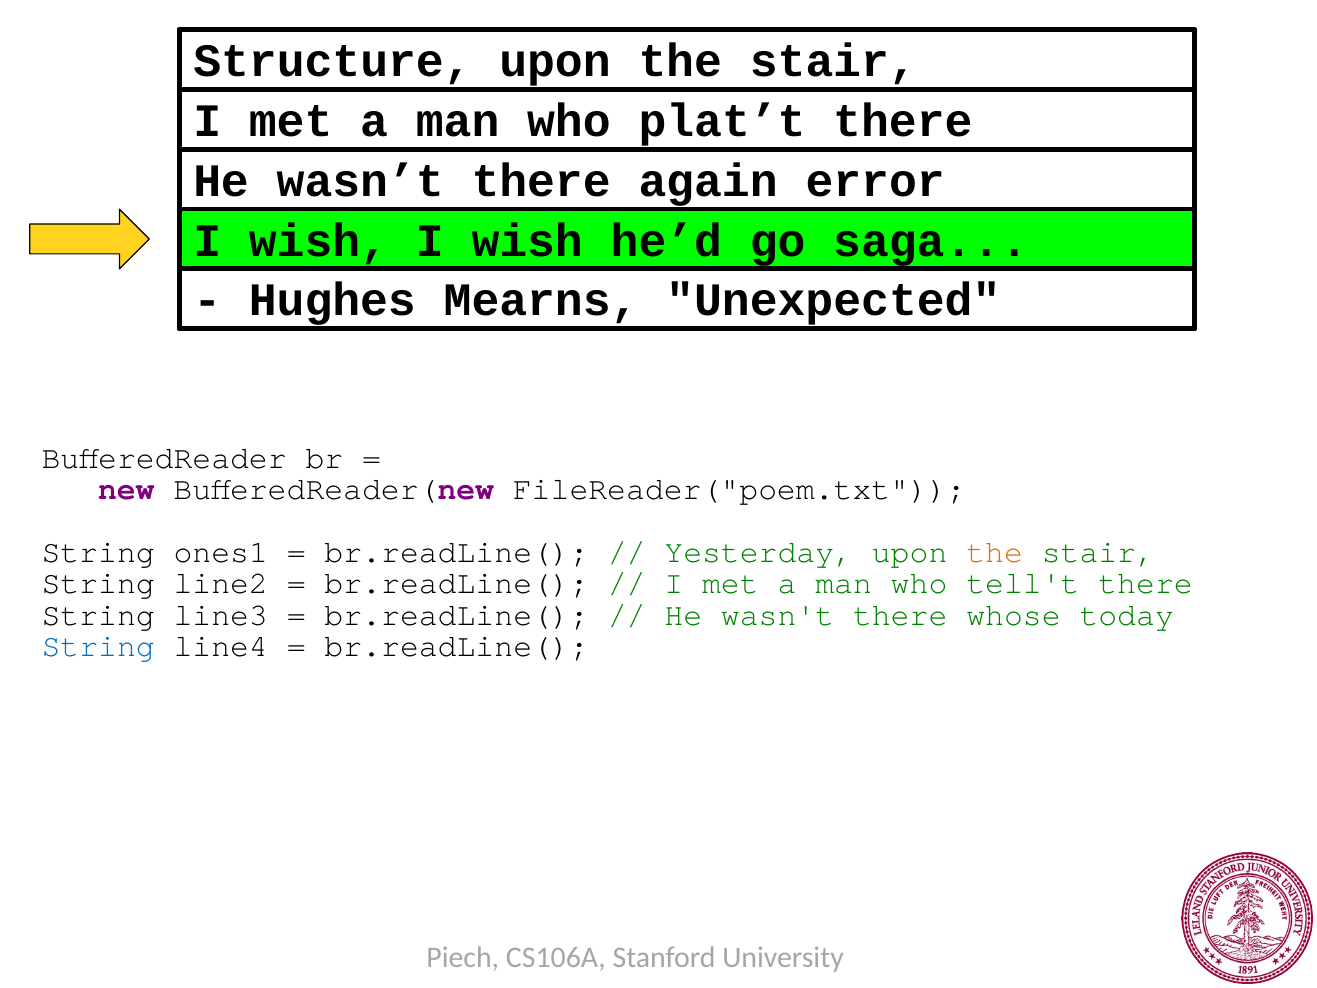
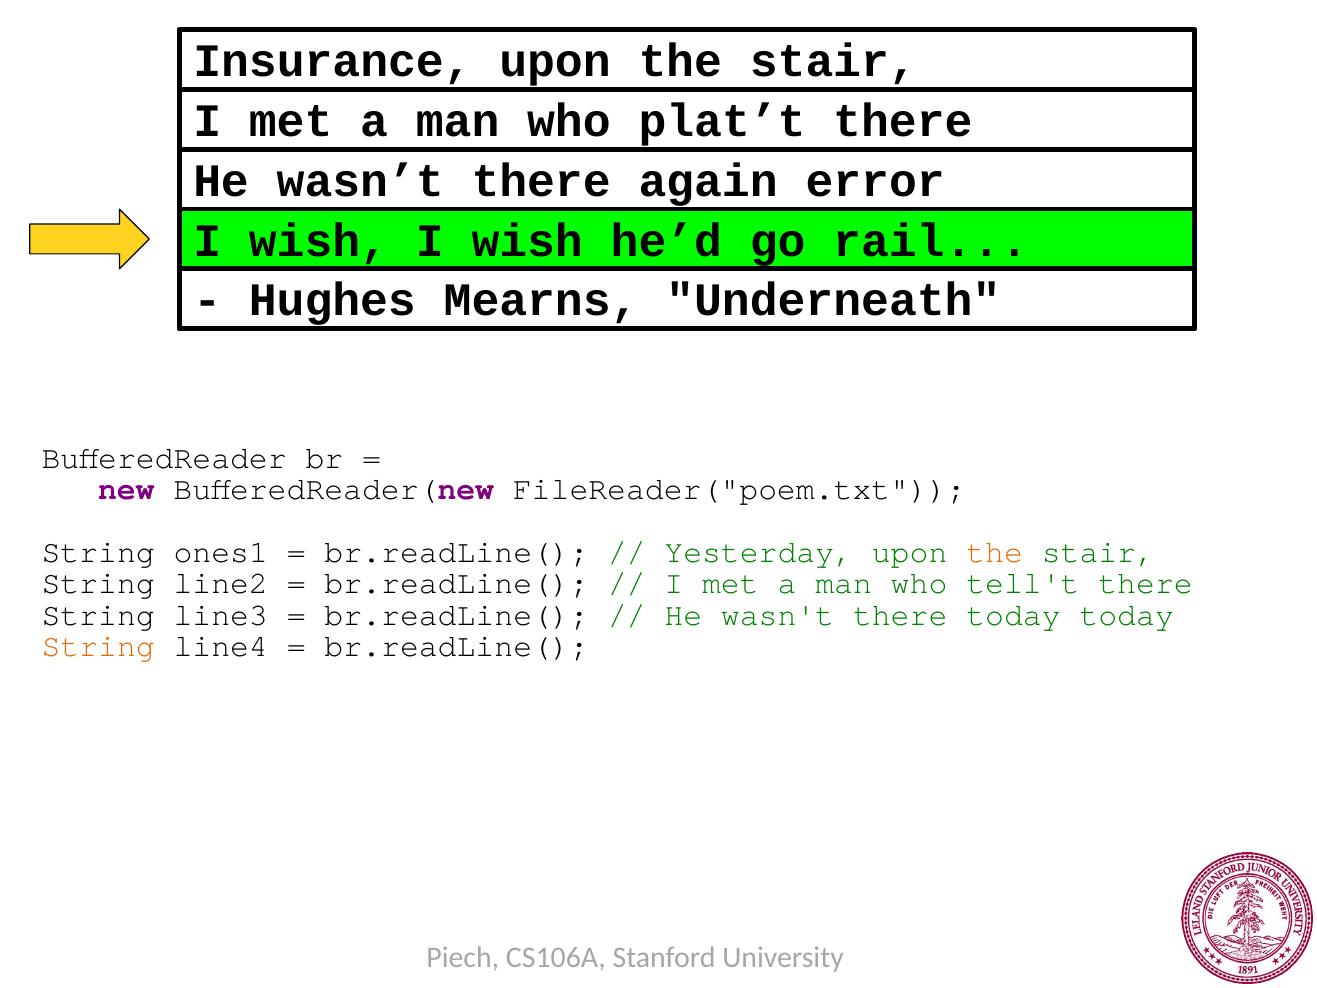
Structure: Structure -> Insurance
saga: saga -> rail
Unexpected: Unexpected -> Underneath
there whose: whose -> today
String at (98, 646) colour: blue -> orange
